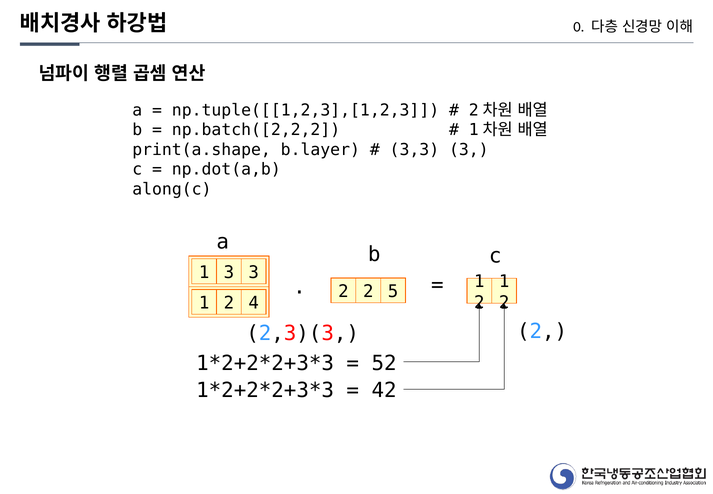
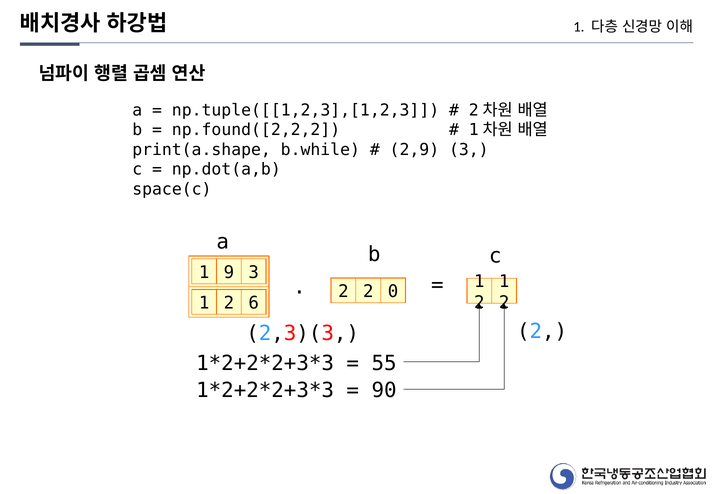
0 at (579, 27): 0 -> 1
np.batch([2,2,2: np.batch([2,2,2 -> np.found([2,2,2
b.layer: b.layer -> b.while
3,3: 3,3 -> 2,9
along(c: along(c -> space(c
1 3: 3 -> 9
5: 5 -> 0
4: 4 -> 6
52: 52 -> 55
42: 42 -> 90
